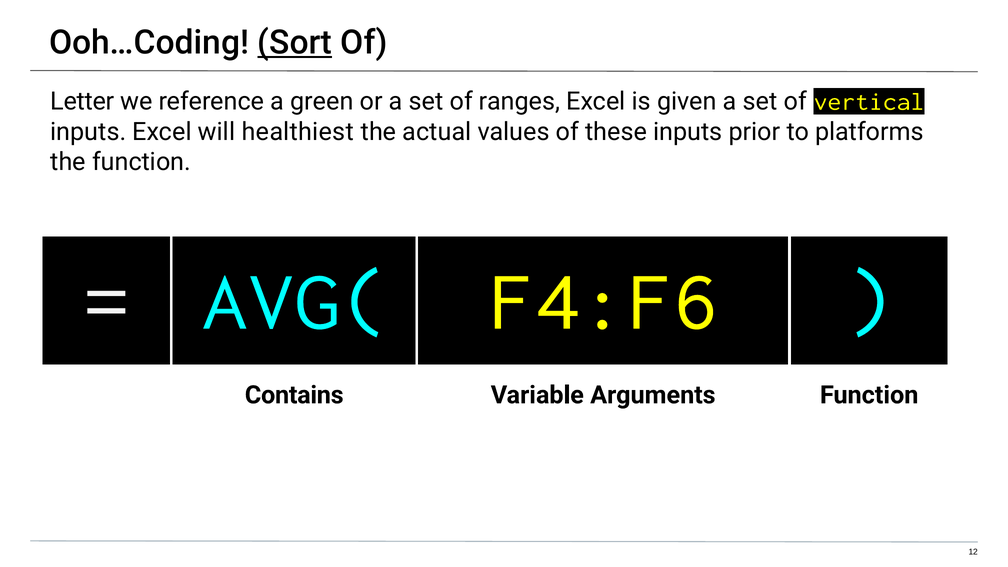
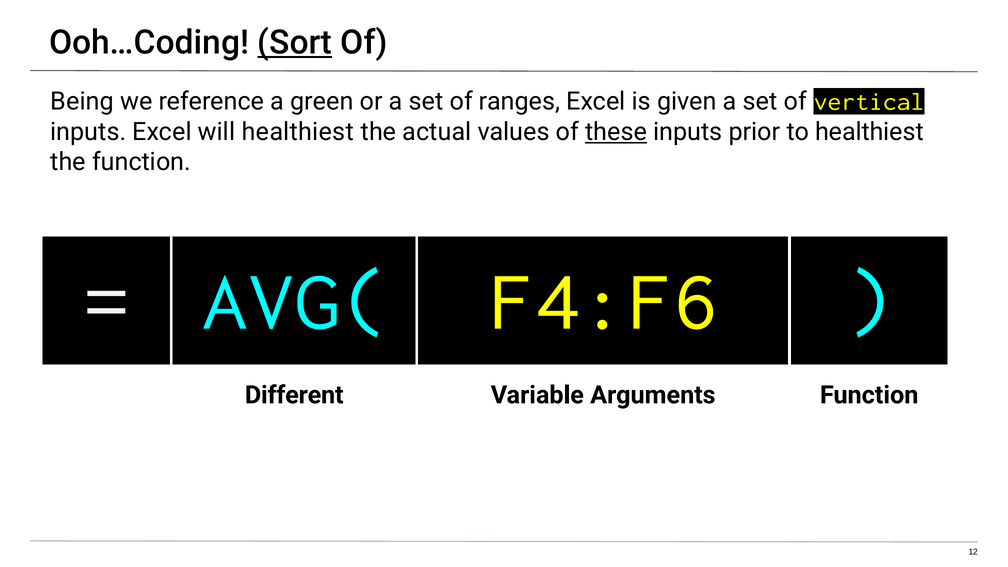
Letter: Letter -> Being
these underline: none -> present
to platforms: platforms -> healthiest
Contains: Contains -> Different
